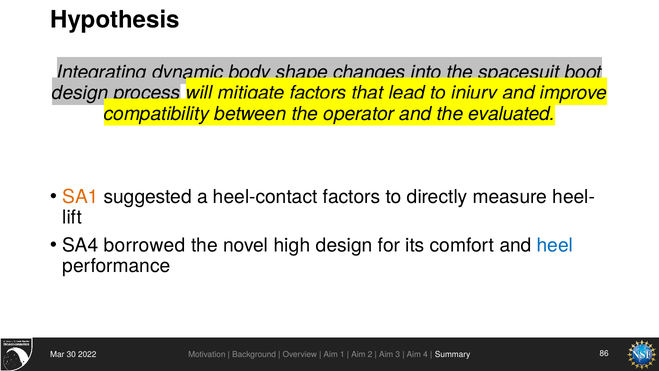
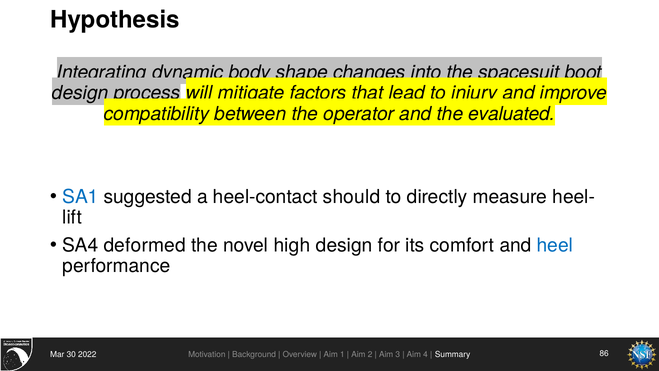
SA1 colour: orange -> blue
heel-contact factors: factors -> should
borrowed: borrowed -> deformed
